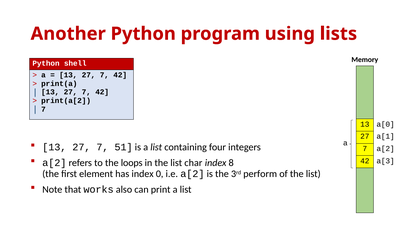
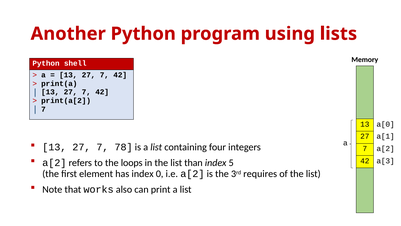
51: 51 -> 78
char: char -> than
8: 8 -> 5
perform: perform -> requires
